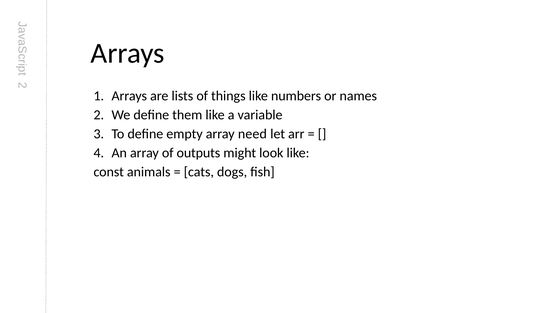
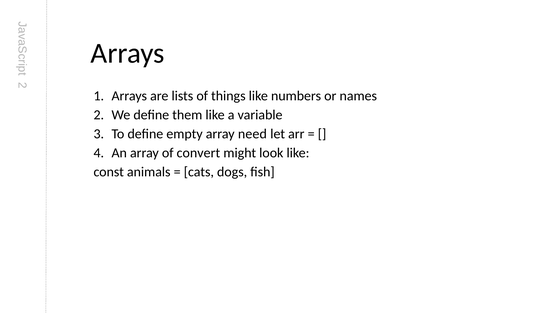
outputs: outputs -> convert
